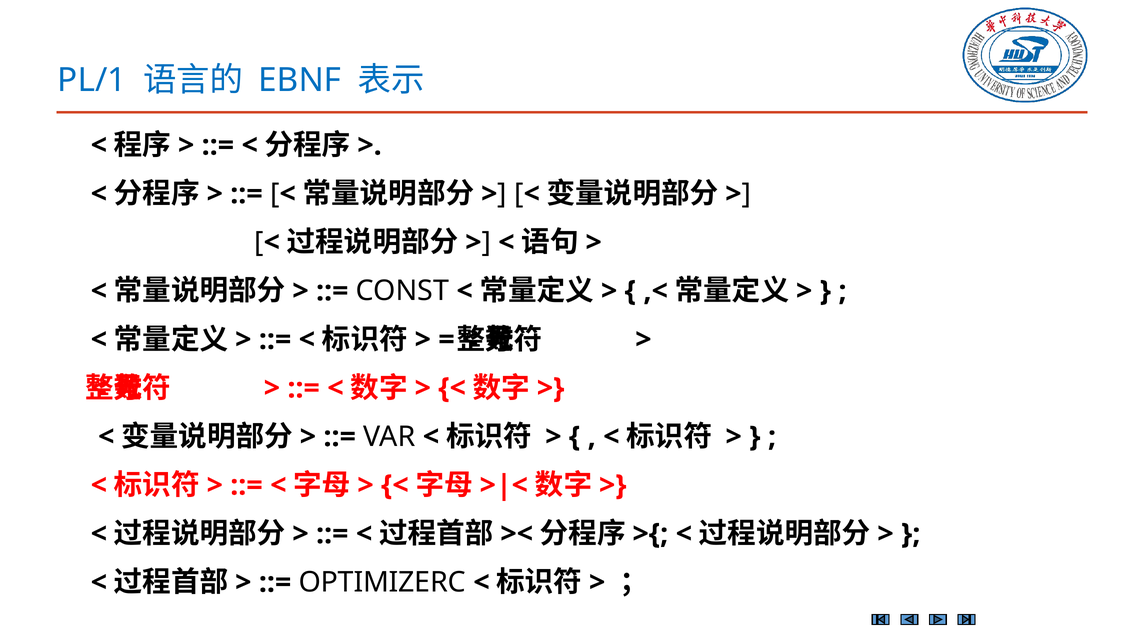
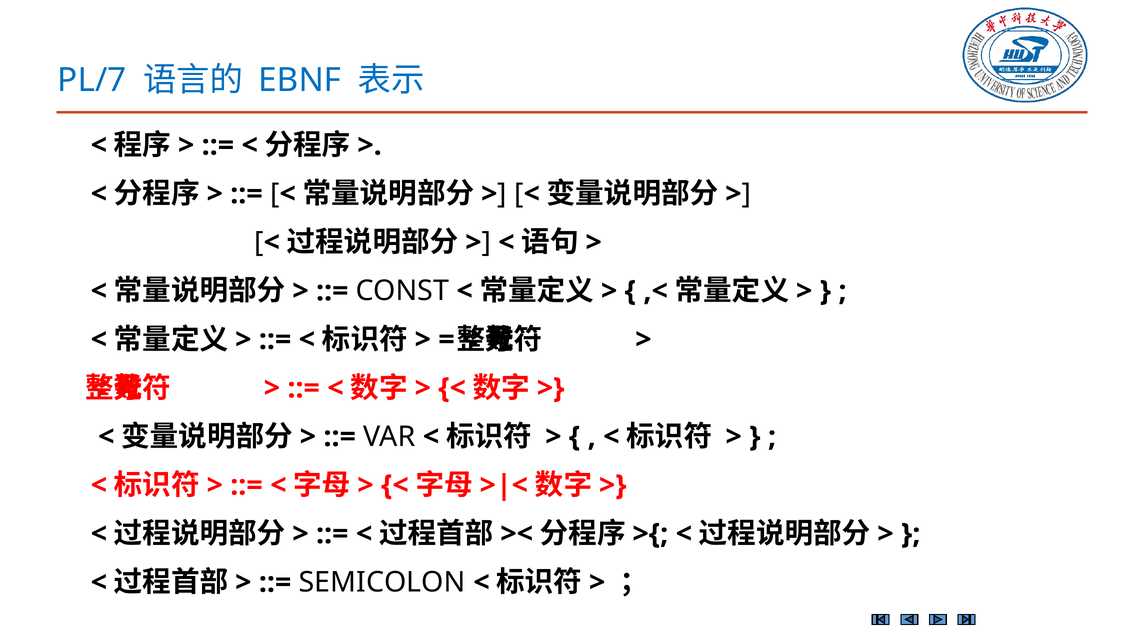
PL/1: PL/1 -> PL/7
OPTIMIZERC: OPTIMIZERC -> SEMICOLON
